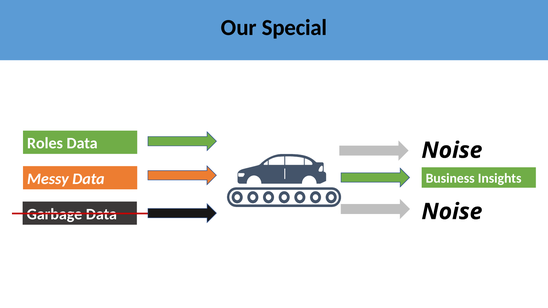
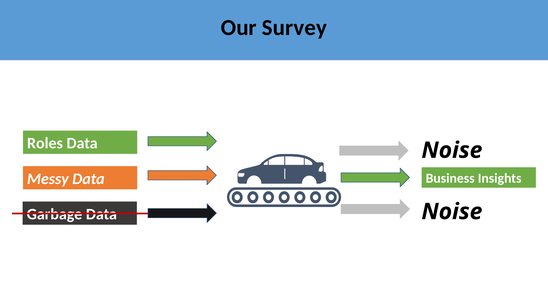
Special: Special -> Survey
